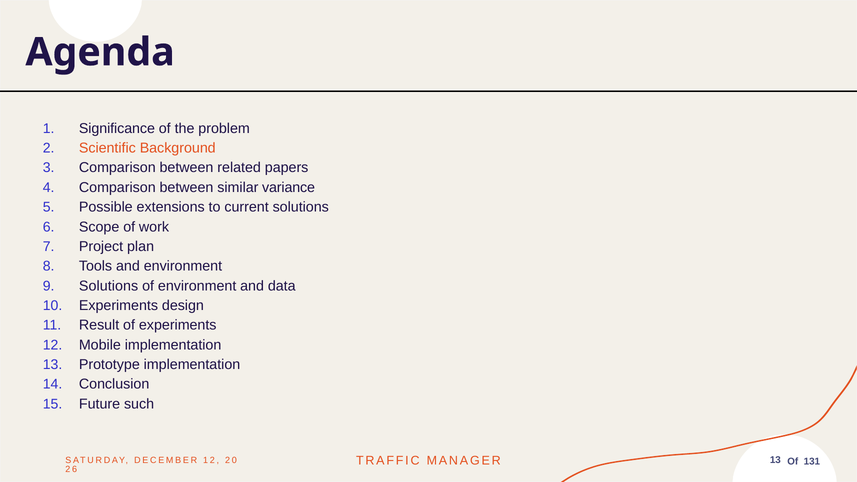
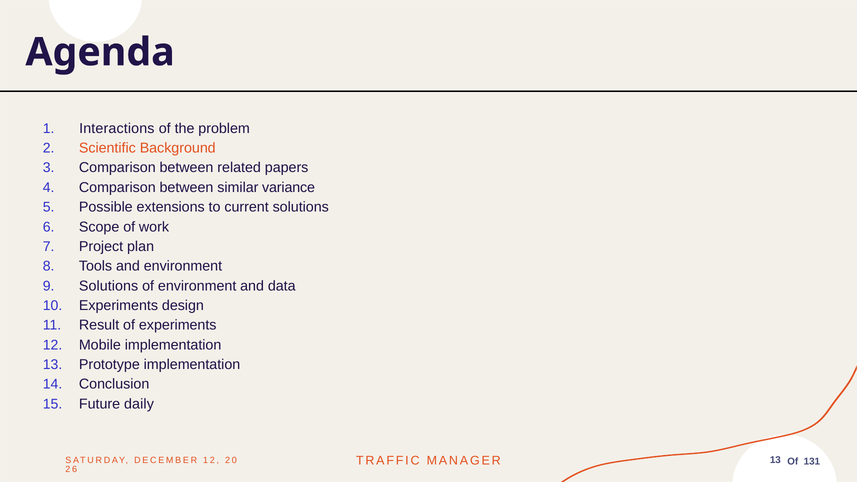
Significance: Significance -> Interactions
such: such -> daily
